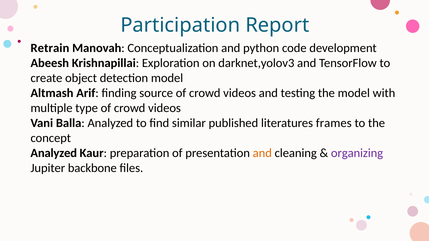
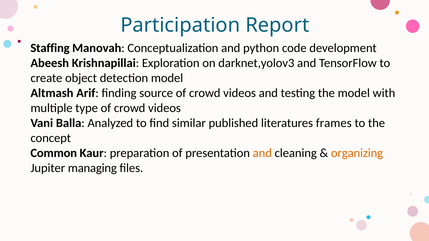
Retrain: Retrain -> Staffing
Analyzed at (54, 153): Analyzed -> Common
organizing colour: purple -> orange
backbone: backbone -> managing
